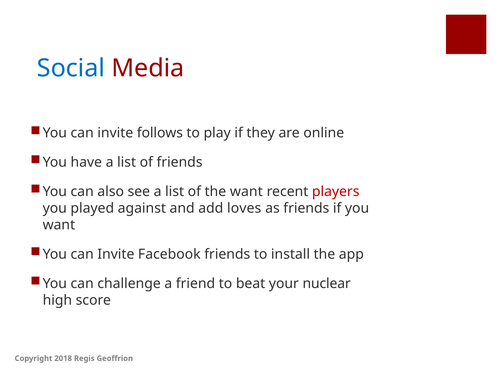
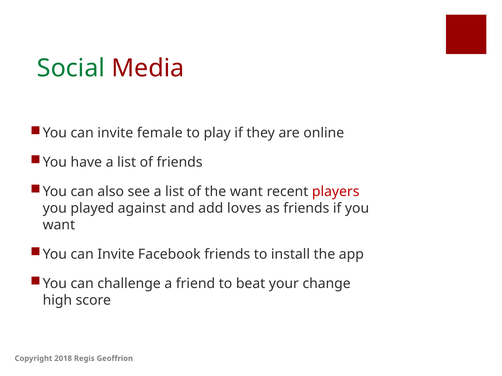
Social colour: blue -> green
follows: follows -> female
nuclear: nuclear -> change
